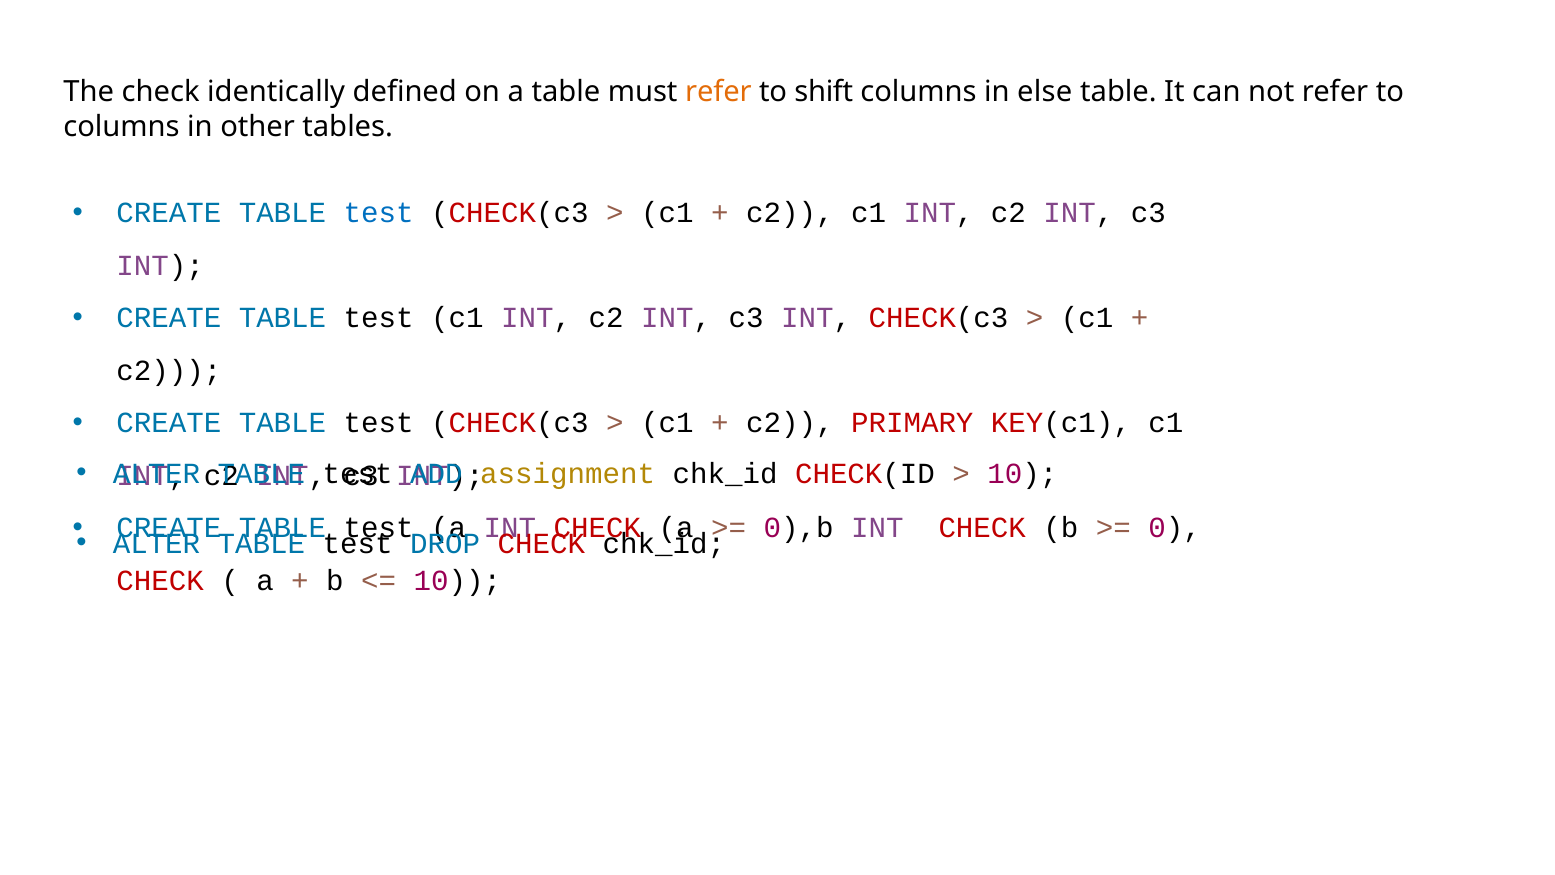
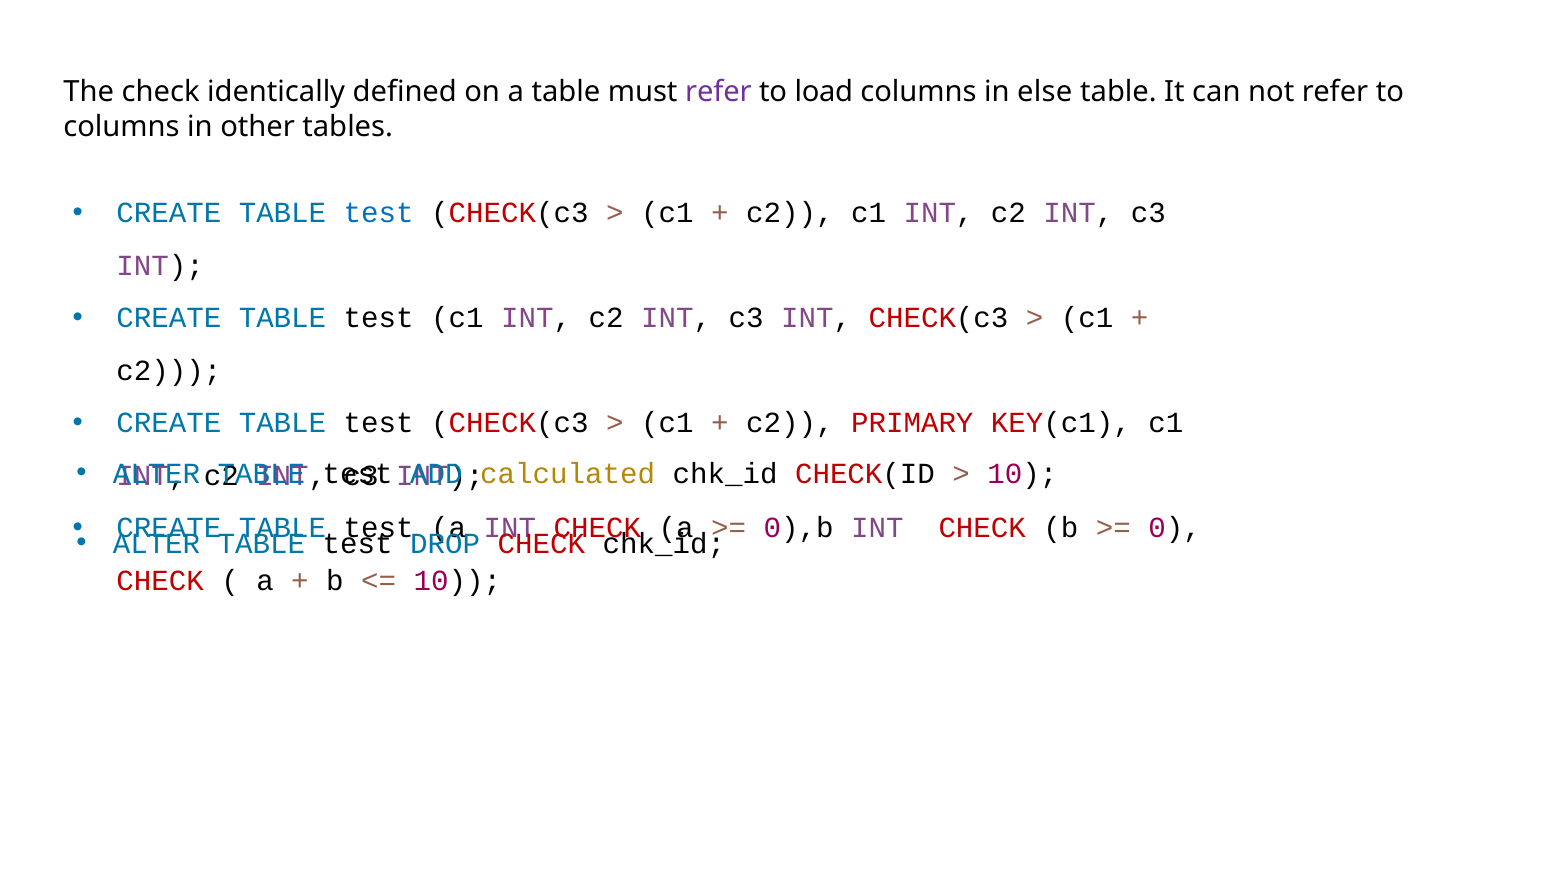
refer at (718, 92) colour: orange -> purple
shift: shift -> load
assignment: assignment -> calculated
